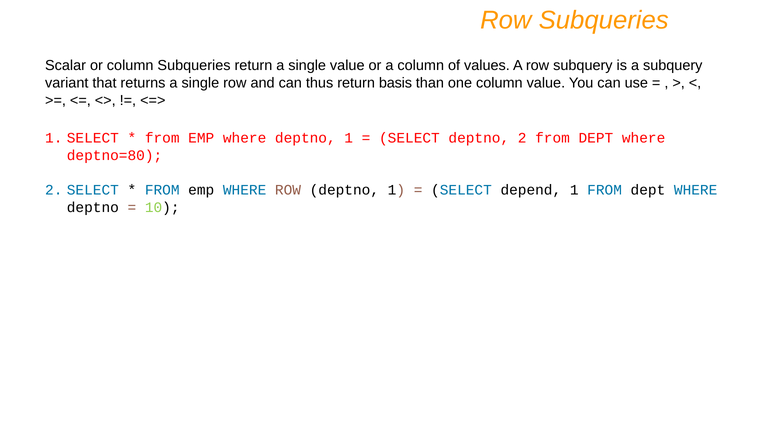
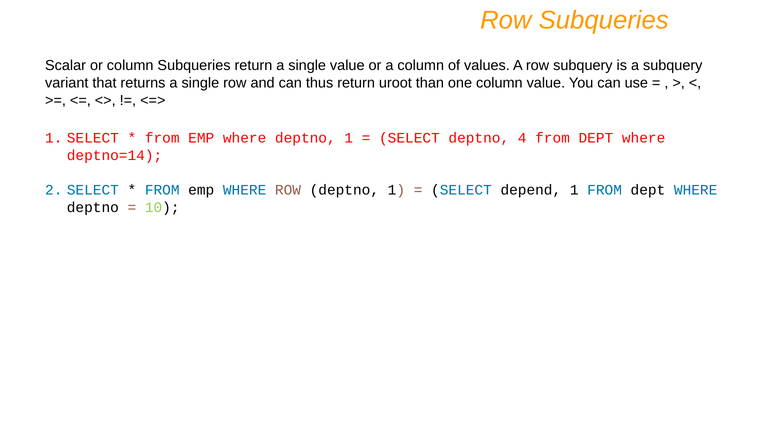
basis: basis -> uroot
deptno 2: 2 -> 4
deptno=80: deptno=80 -> deptno=14
